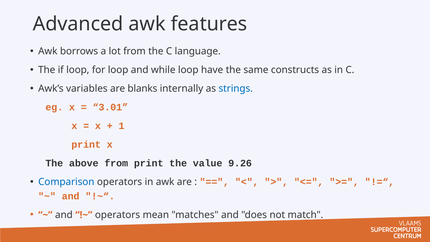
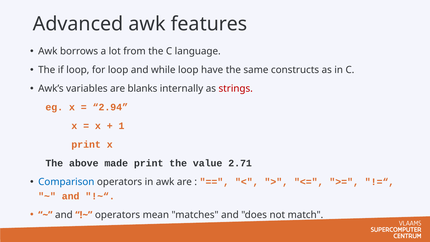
strings colour: blue -> red
3.01: 3.01 -> 2.94
above from: from -> made
9.26: 9.26 -> 2.71
